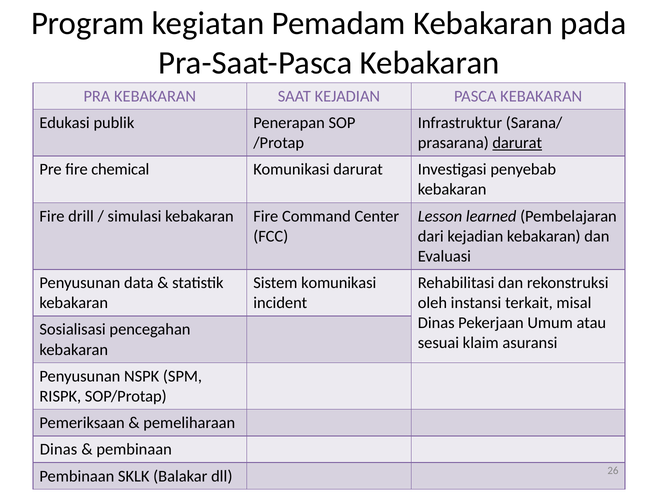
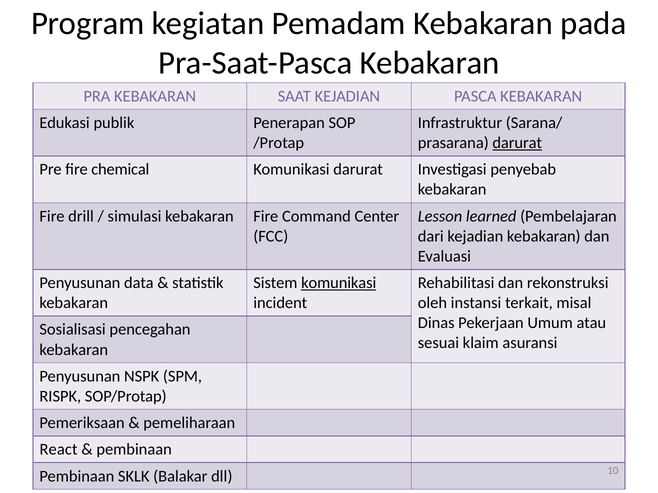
komunikasi at (339, 283) underline: none -> present
Dinas at (59, 450): Dinas -> React
26: 26 -> 10
